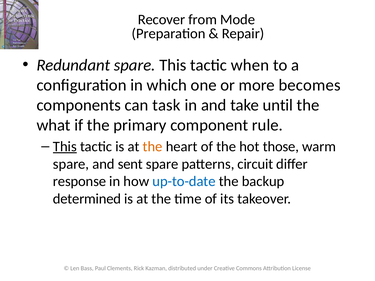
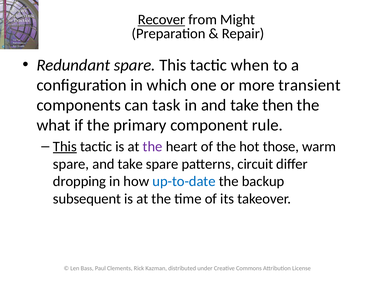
Recover underline: none -> present
Mode: Mode -> Might
becomes: becomes -> transient
until: until -> then
the at (153, 147) colour: orange -> purple
spare and sent: sent -> take
response: response -> dropping
determined: determined -> subsequent
